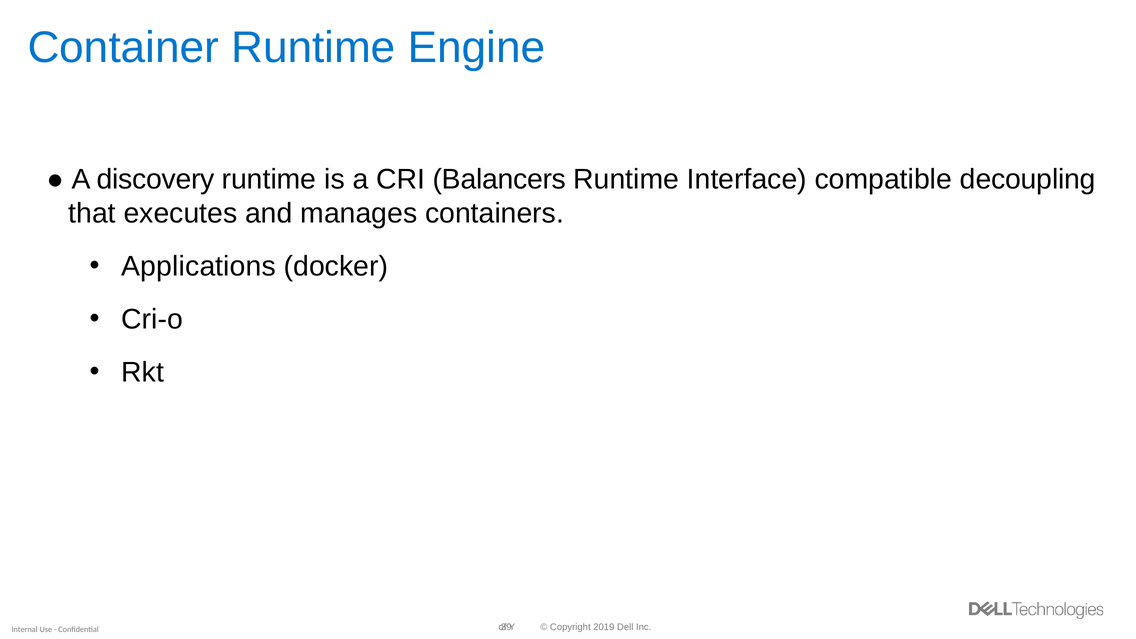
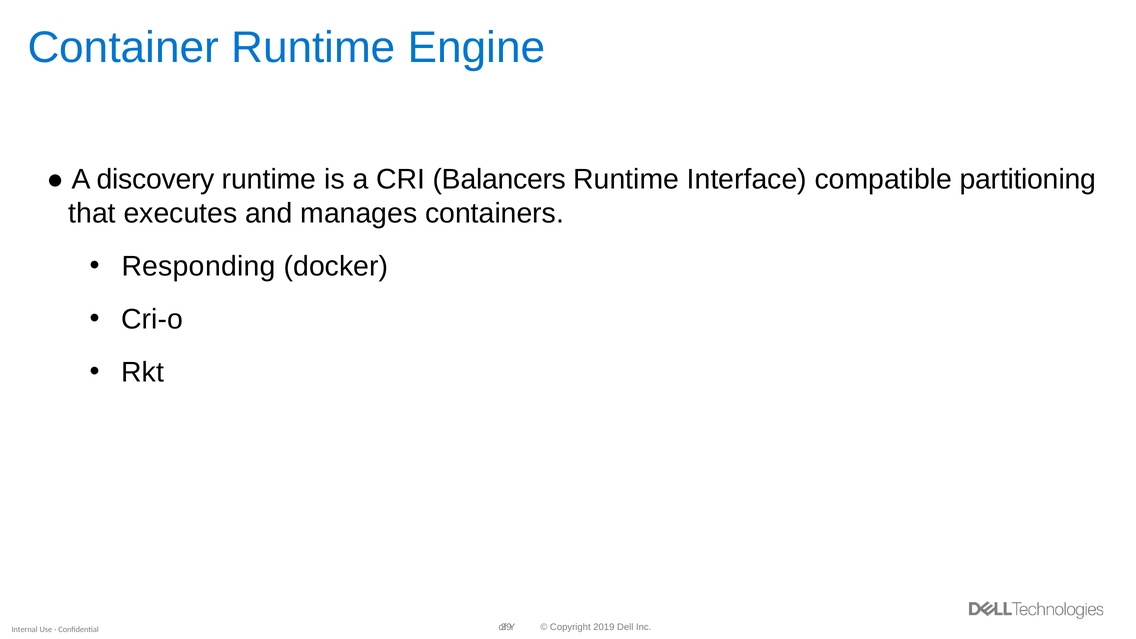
decoupling: decoupling -> partitioning
Applications: Applications -> Responding
